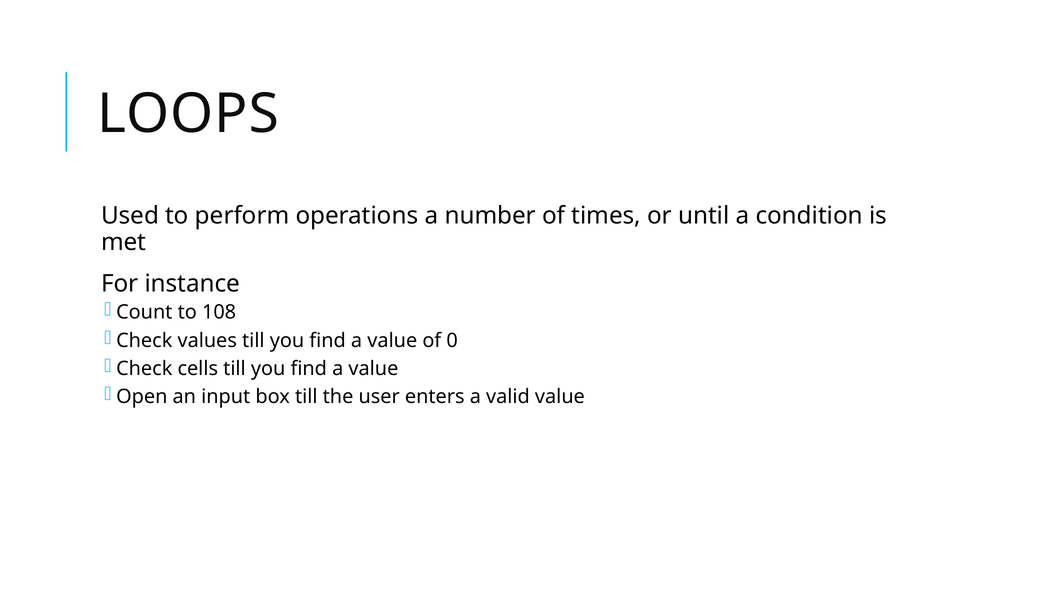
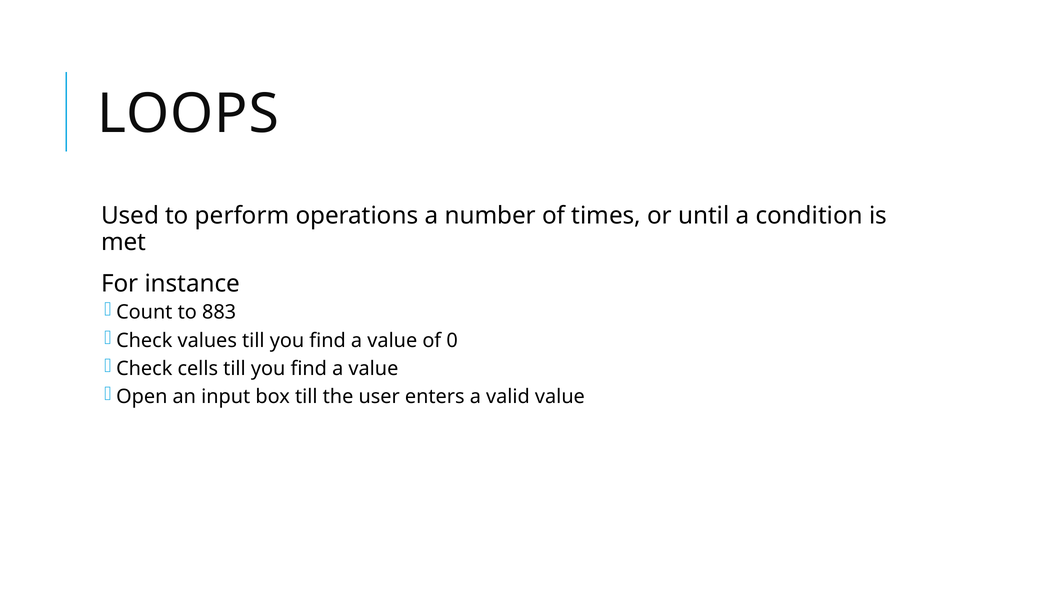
108: 108 -> 883
